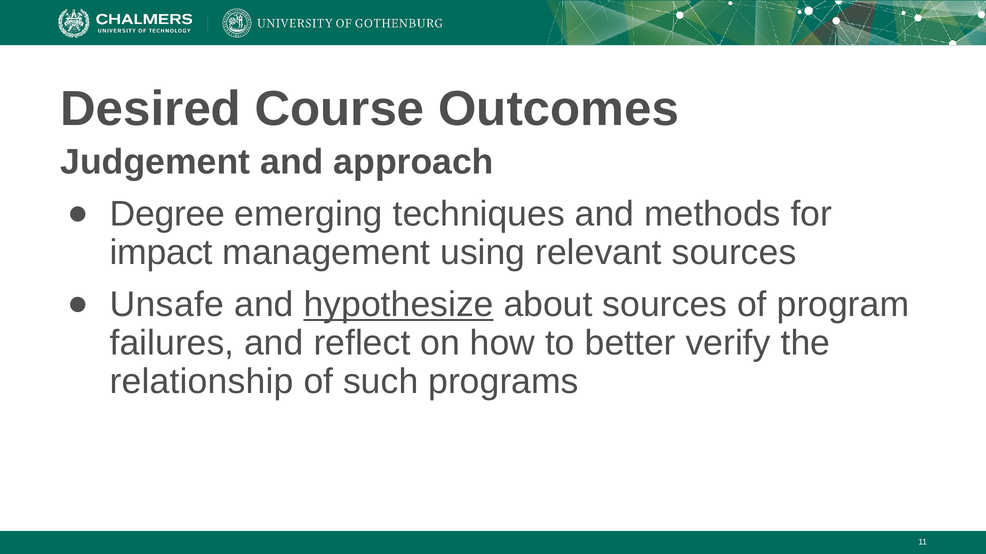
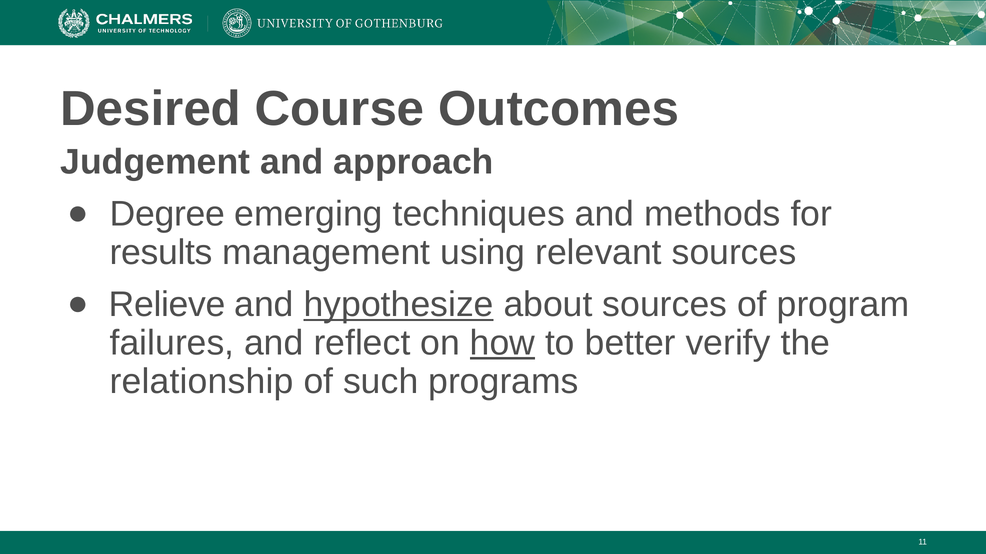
impact: impact -> results
Unsafe: Unsafe -> Relieve
how underline: none -> present
